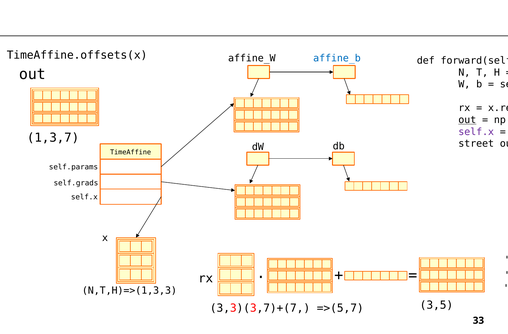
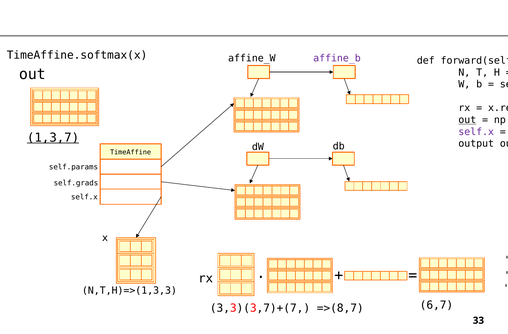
TimeAffine.offsets(x: TimeAffine.offsets(x -> TimeAffine.softmax(x
affine_b colour: blue -> purple
1,3,7 underline: none -> present
street: street -> output
3,5: 3,5 -> 6,7
=>(5,7: =>(5,7 -> =>(8,7
